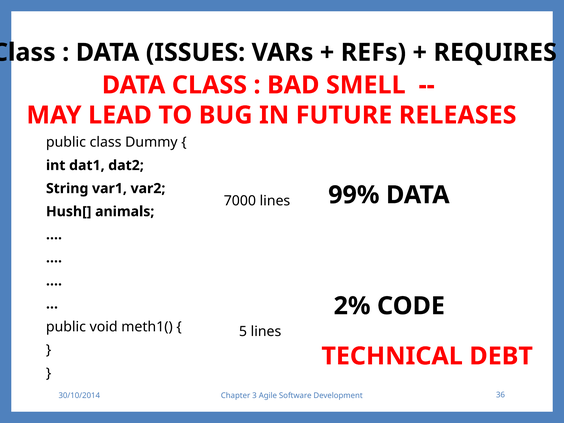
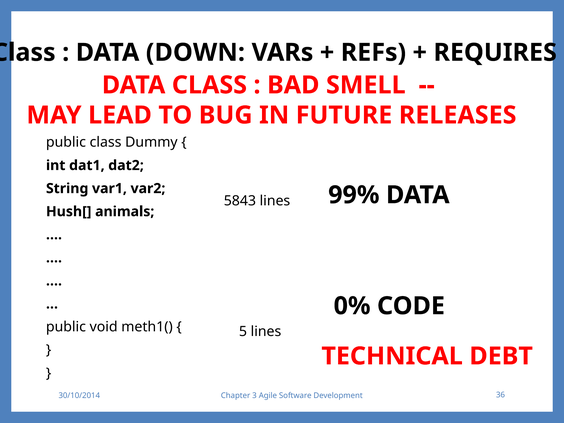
ISSUES: ISSUES -> DOWN
7000: 7000 -> 5843
2%: 2% -> 0%
